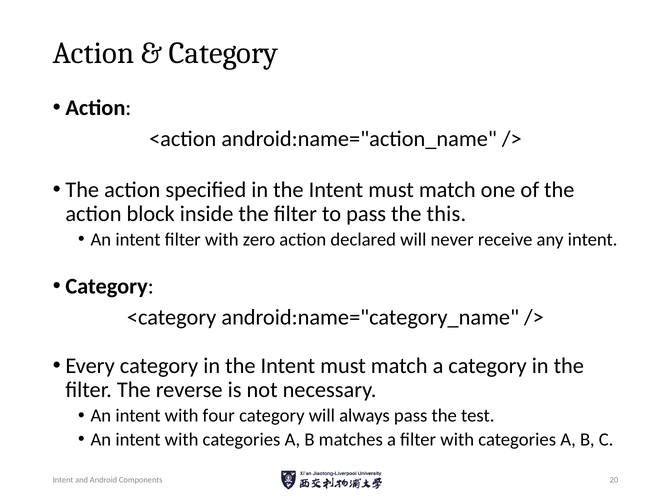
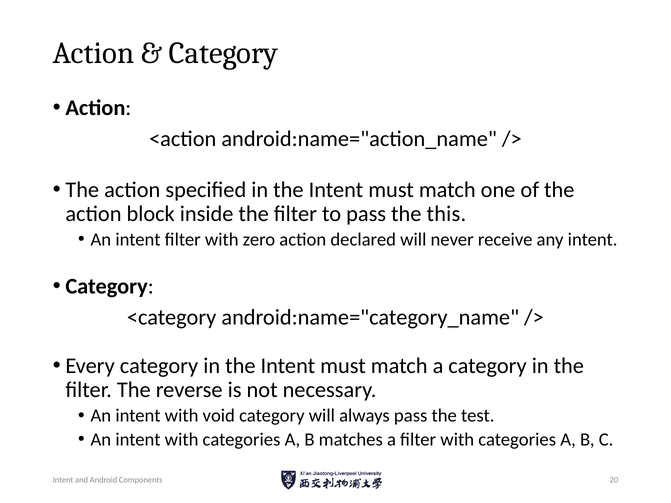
four: four -> void
